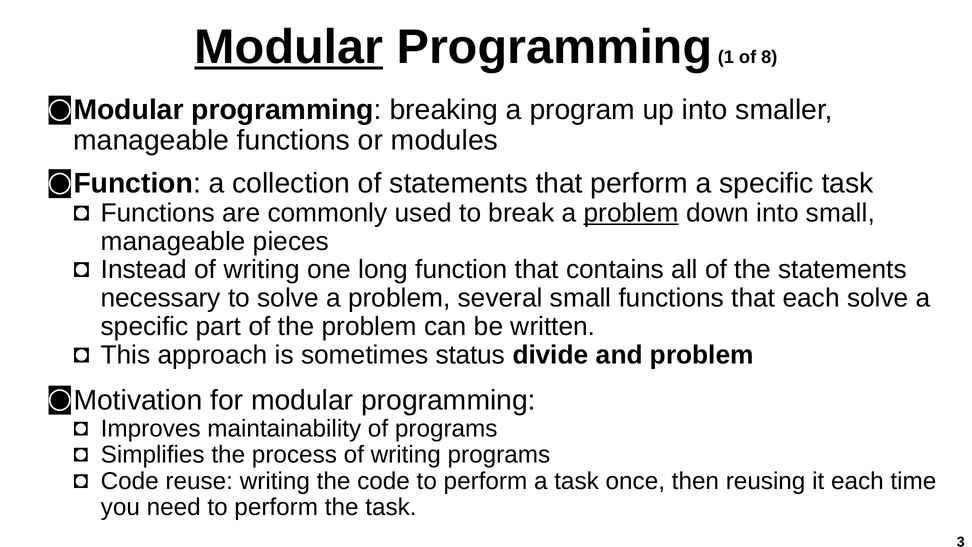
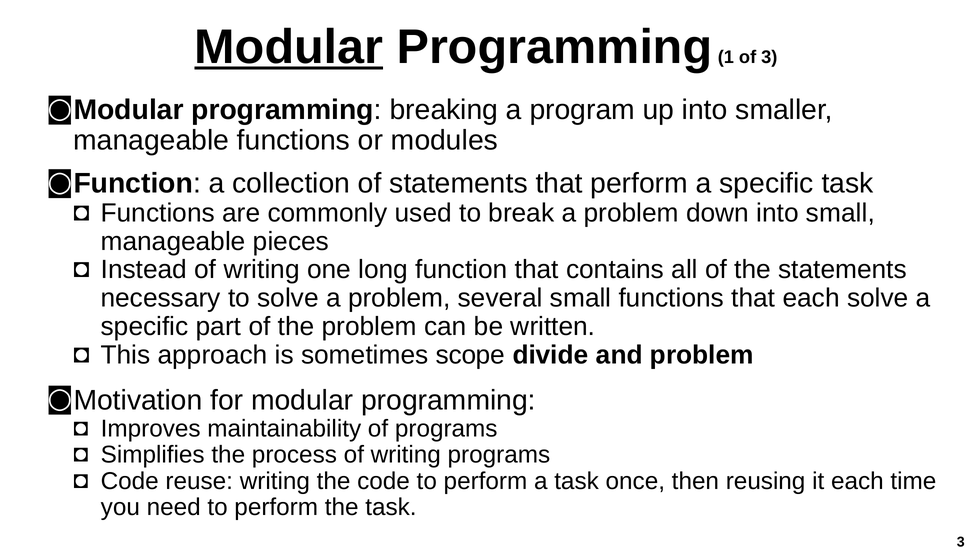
of 8: 8 -> 3
problem at (631, 213) underline: present -> none
status: status -> scope
